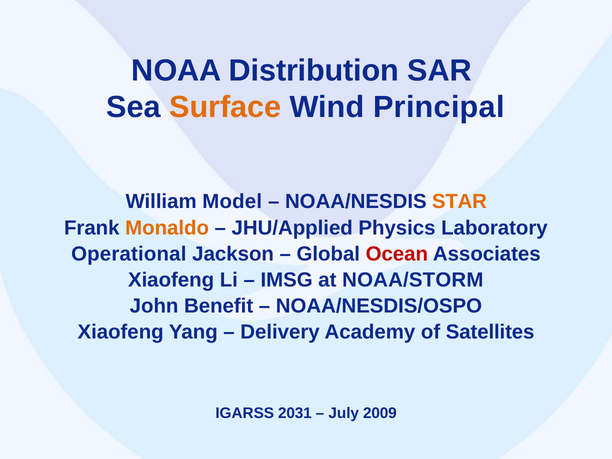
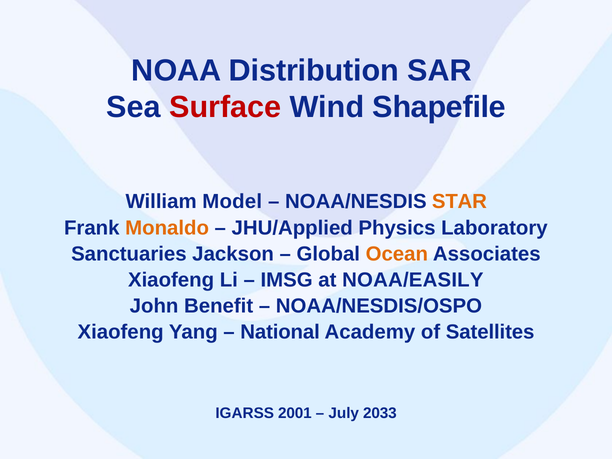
Surface colour: orange -> red
Principal: Principal -> Shapefile
Operational: Operational -> Sanctuaries
Ocean colour: red -> orange
NOAA/STORM: NOAA/STORM -> NOAA/EASILY
Delivery: Delivery -> National
2031: 2031 -> 2001
2009: 2009 -> 2033
